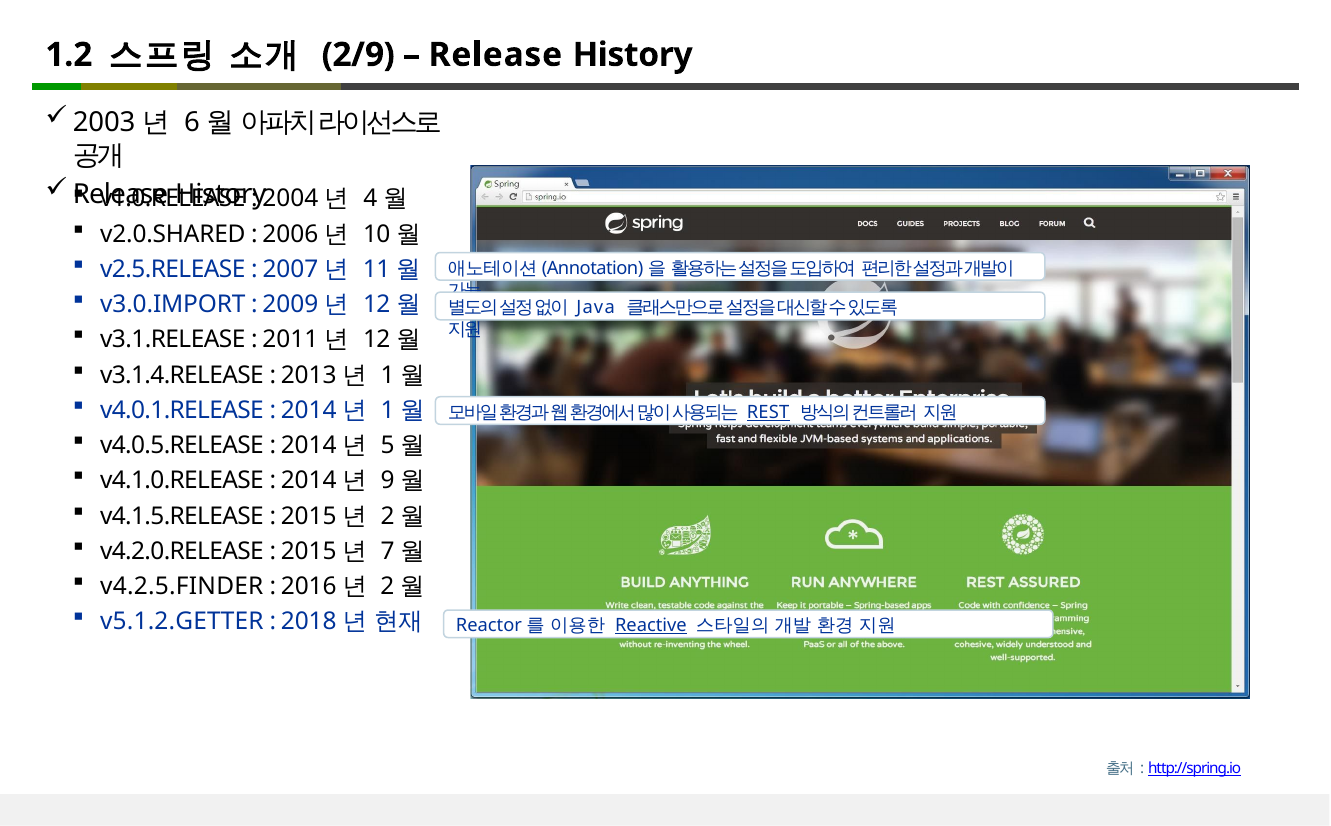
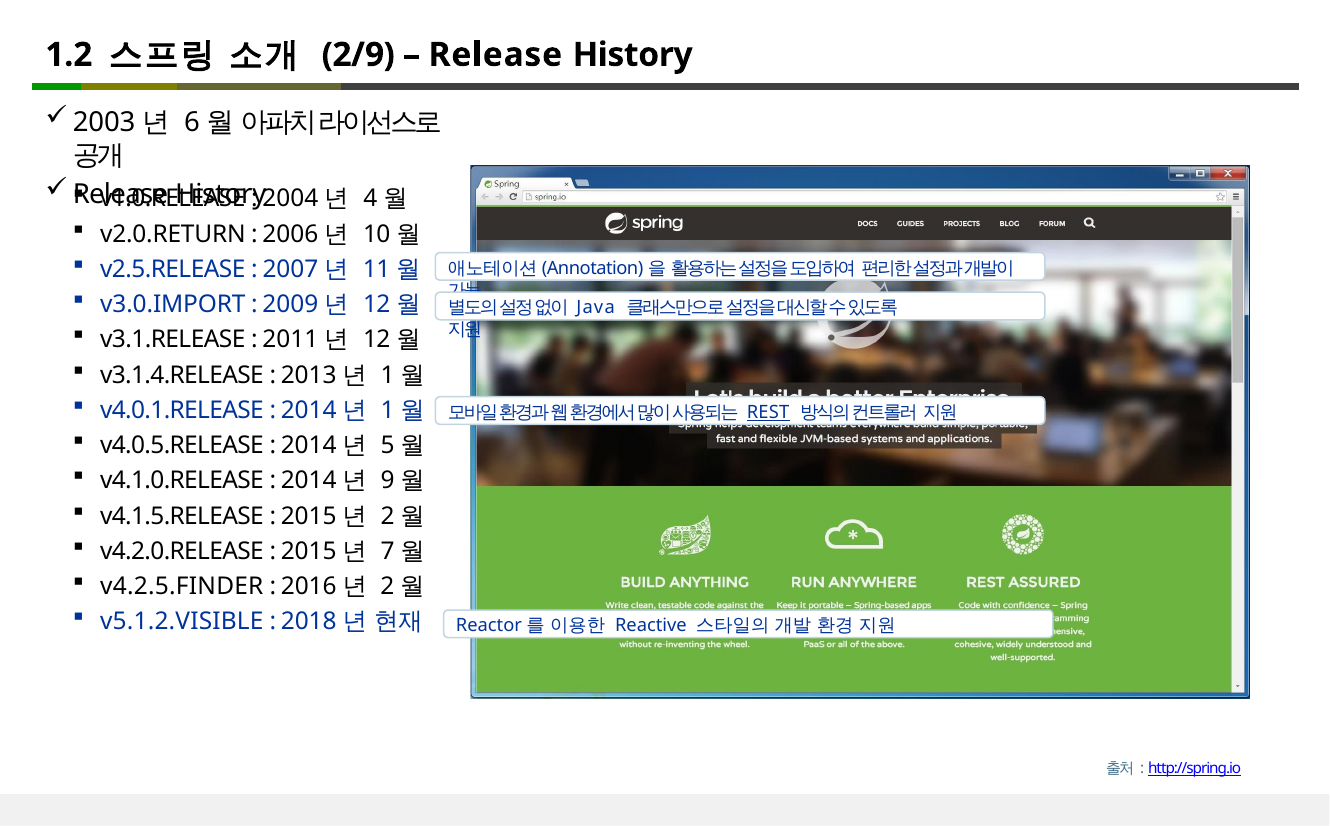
v2.0.SHARED: v2.0.SHARED -> v2.0.RETURN
v5.1.2.GETTER: v5.1.2.GETTER -> v5.1.2.VISIBLE
Reactive underline: present -> none
